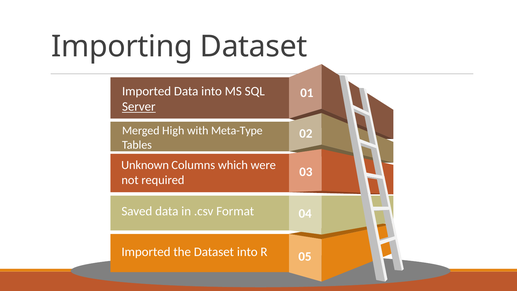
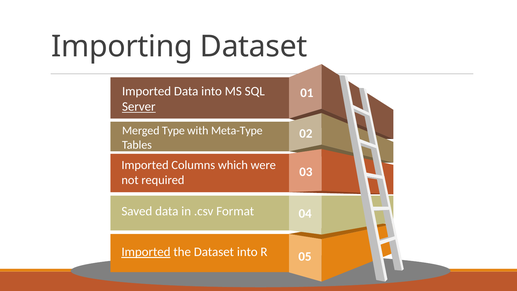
High: High -> Type
Unknown at (145, 165): Unknown -> Imported
Imported at (146, 252) underline: none -> present
